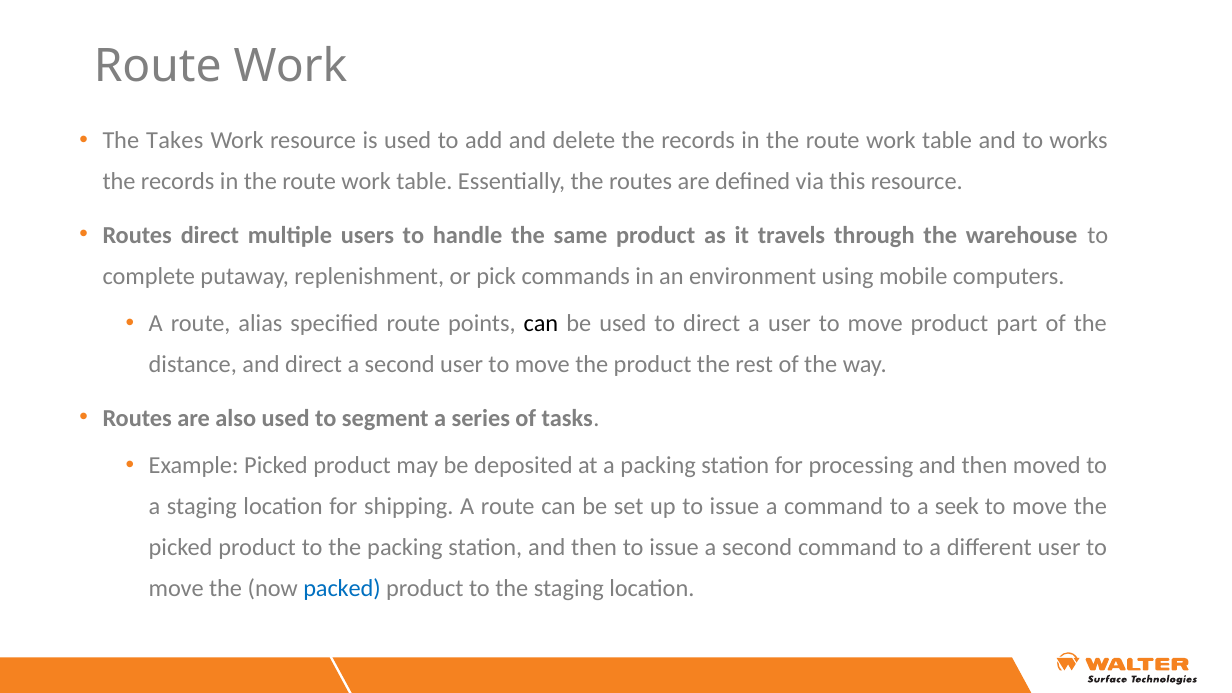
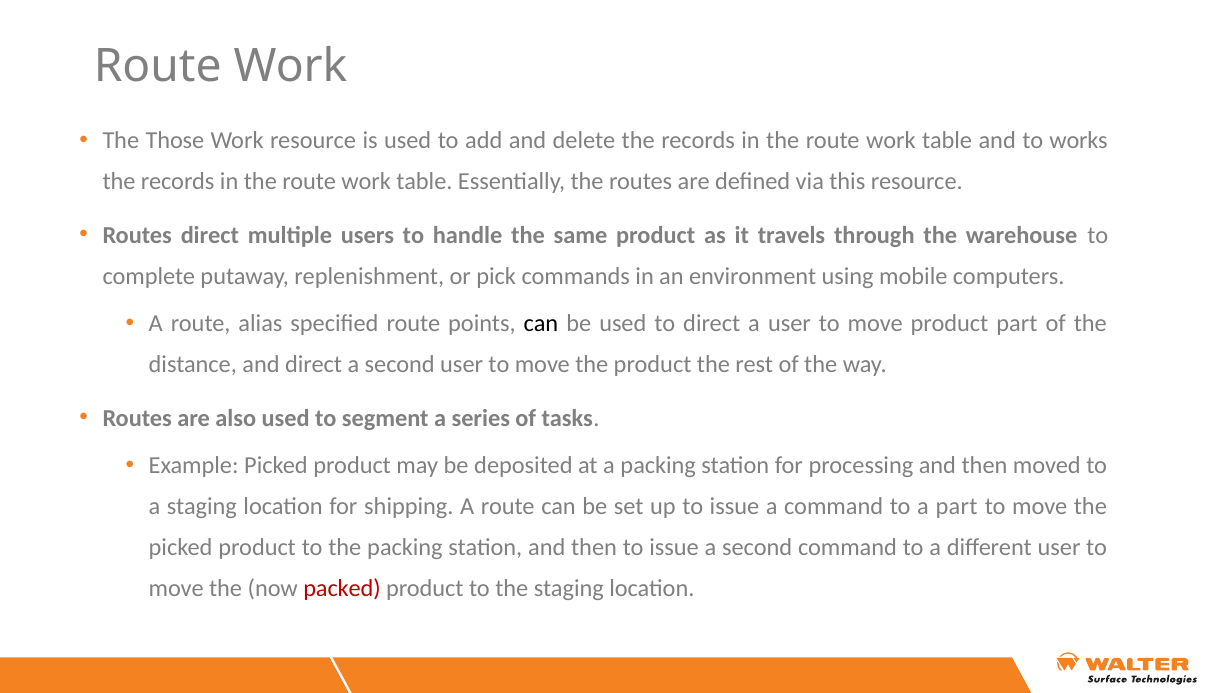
Takes: Takes -> Those
a seek: seek -> part
packed colour: blue -> red
